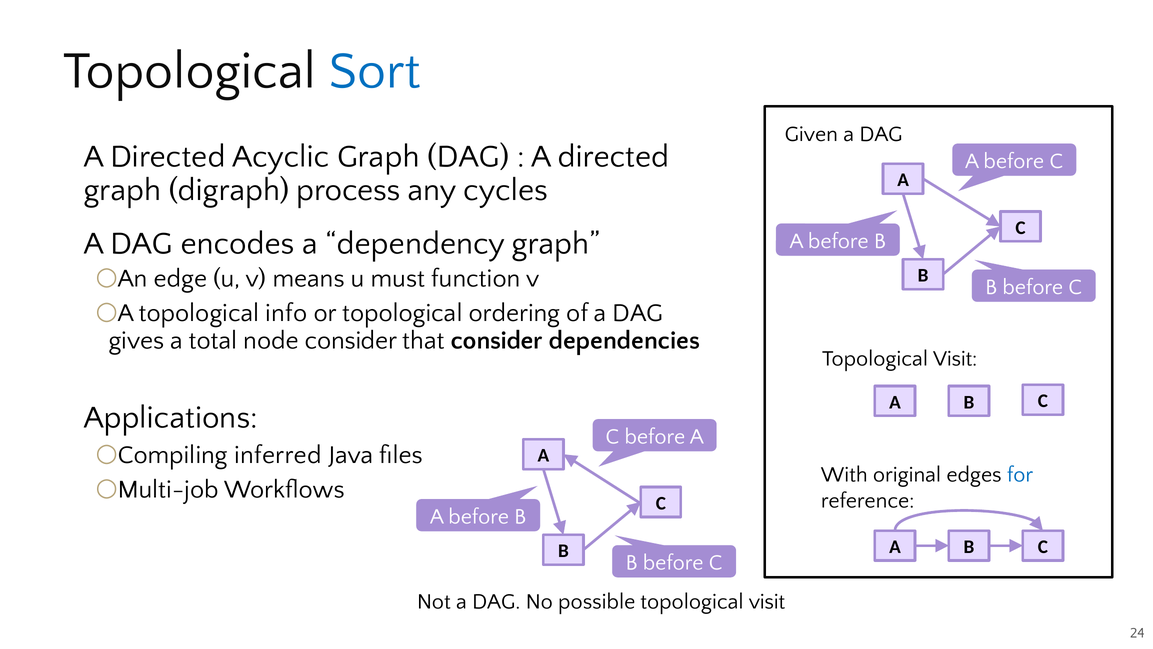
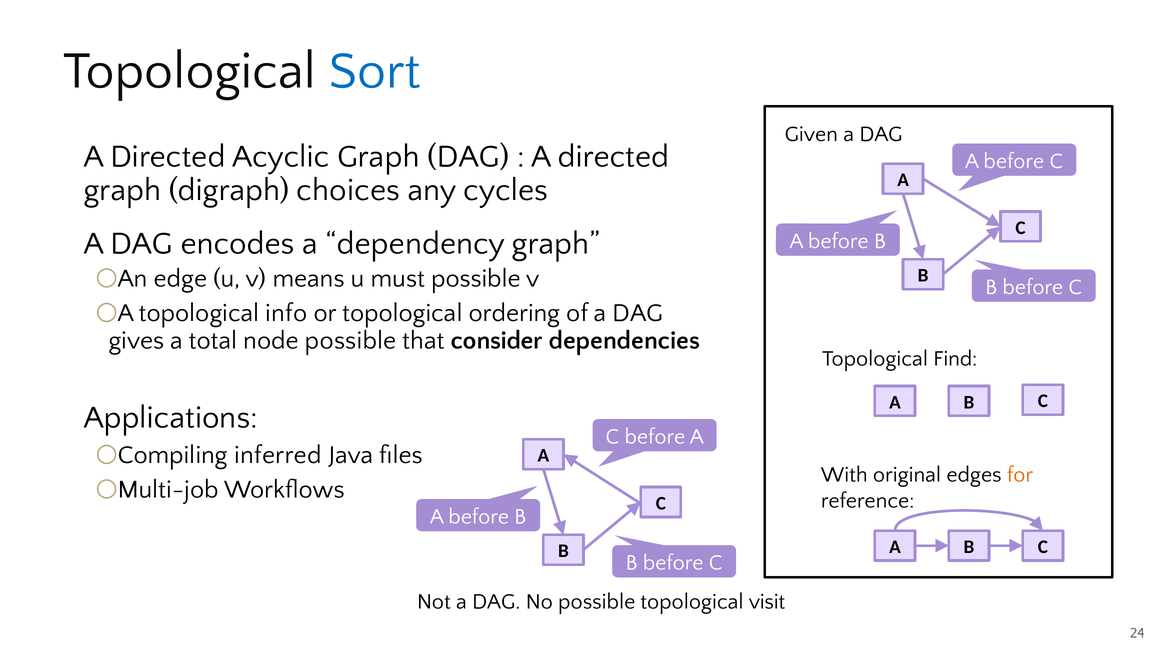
process: process -> choices
must function: function -> possible
node consider: consider -> possible
Visit at (955, 358): Visit -> Find
for colour: blue -> orange
